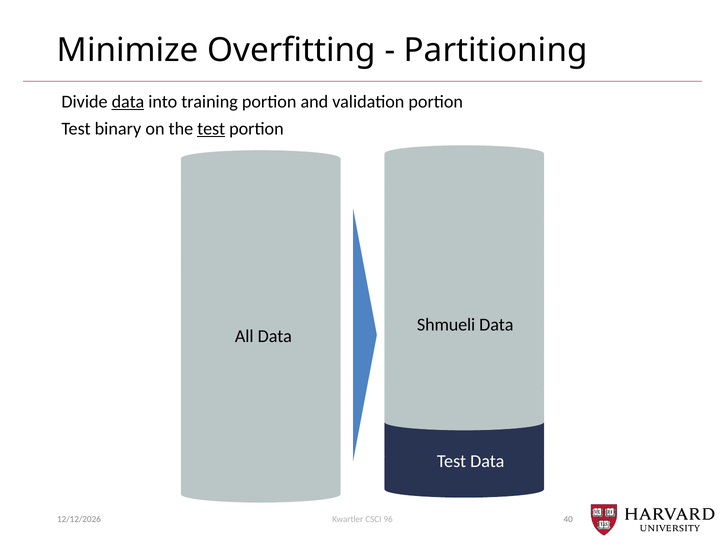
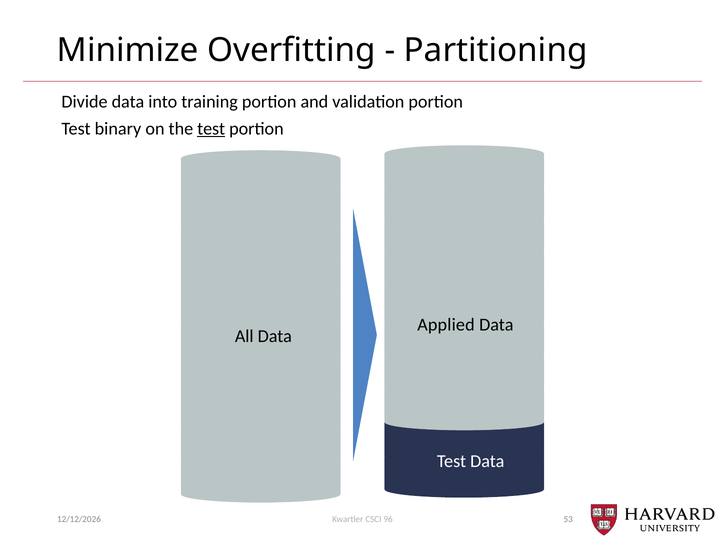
data at (128, 102) underline: present -> none
Shmueli: Shmueli -> Applied
40: 40 -> 53
